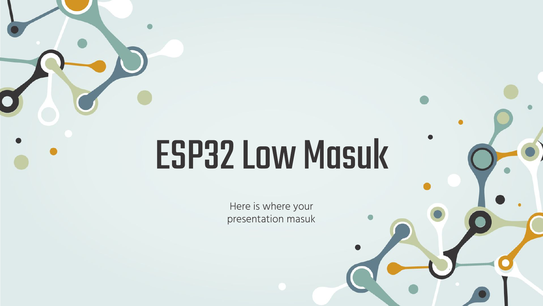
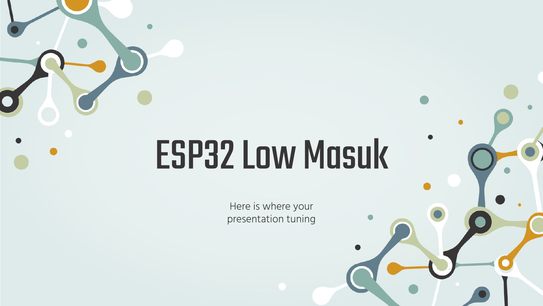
presentation masuk: masuk -> tuning
